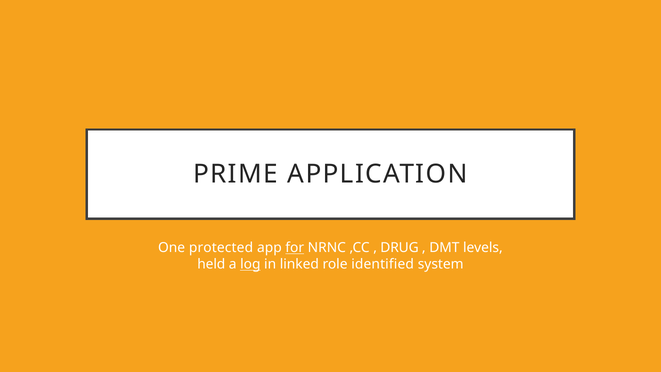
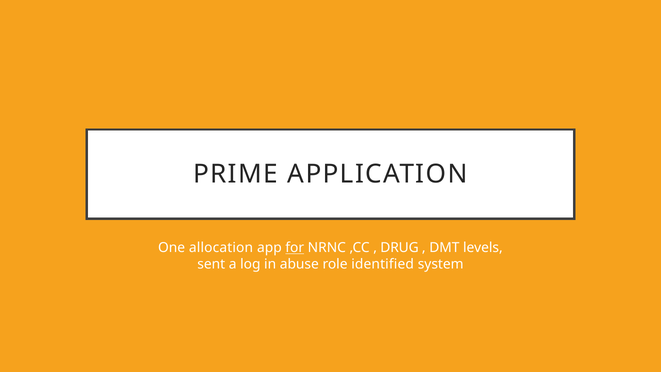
protected: protected -> allocation
held: held -> sent
log underline: present -> none
linked: linked -> abuse
